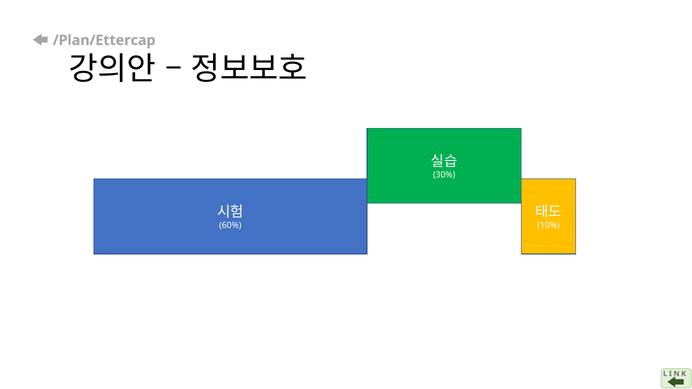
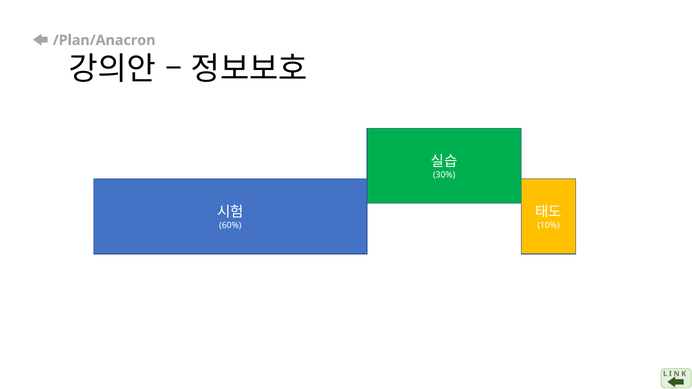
/Plan/Ettercap: /Plan/Ettercap -> /Plan/Anacron
